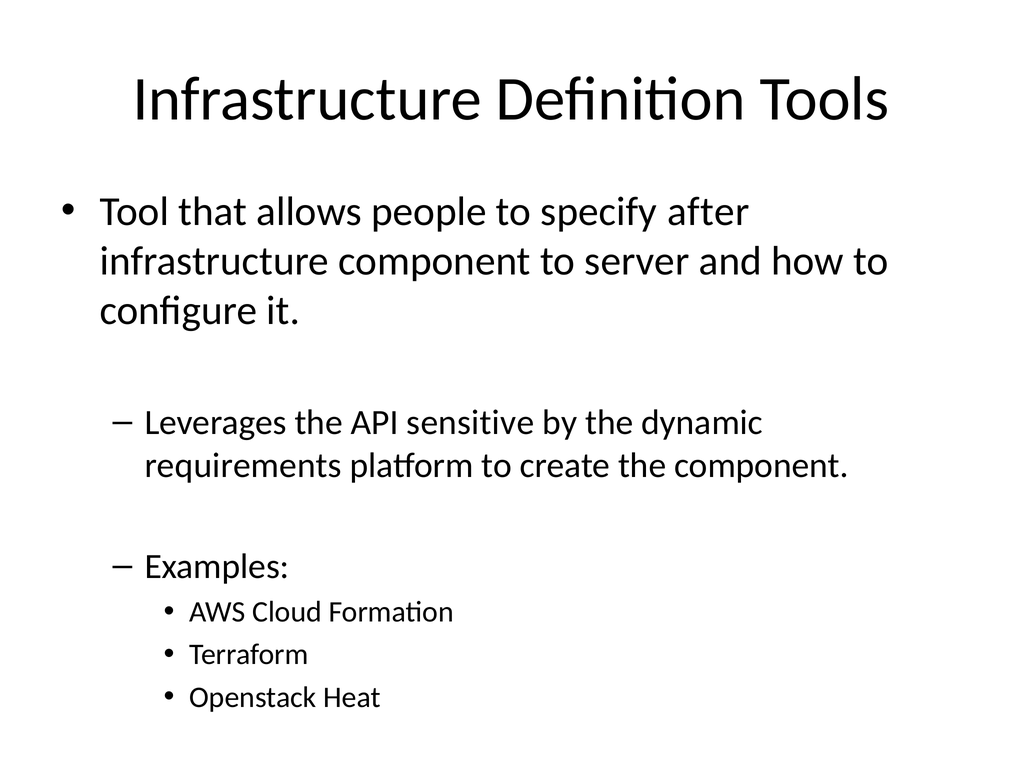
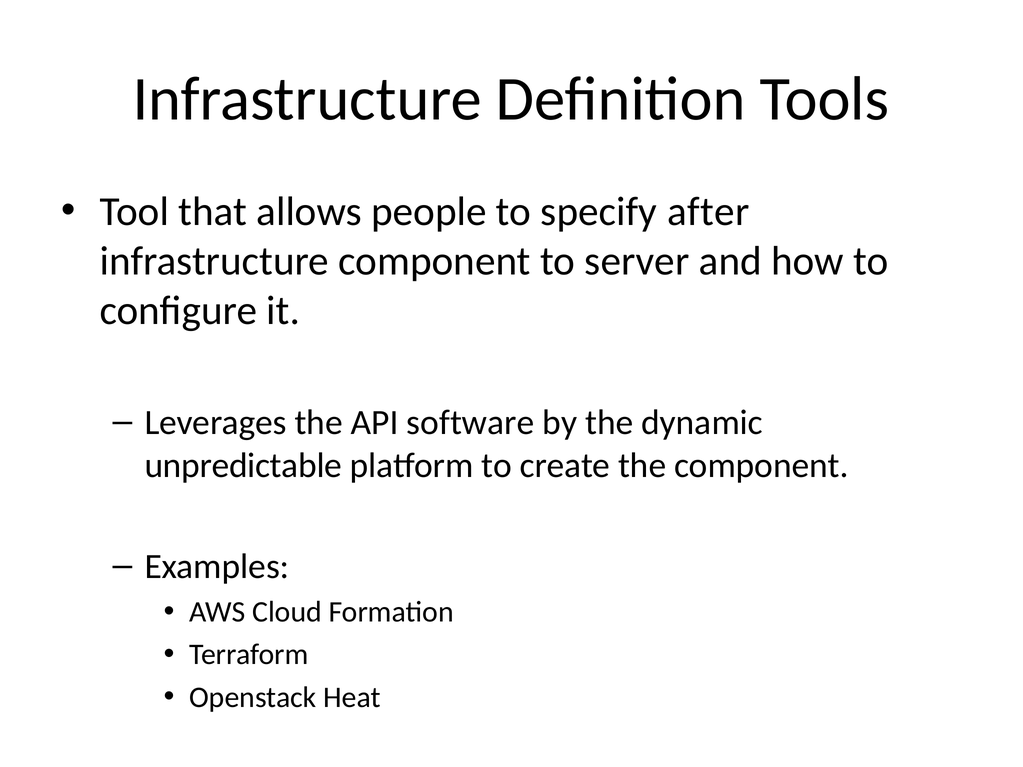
sensitive: sensitive -> software
requirements: requirements -> unpredictable
